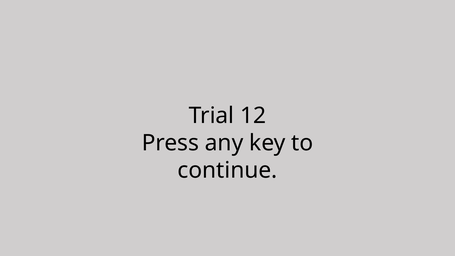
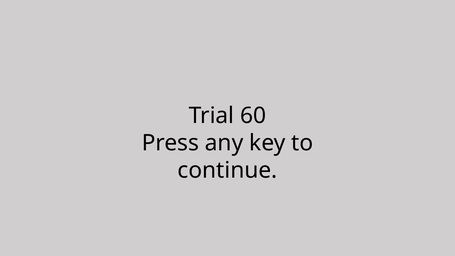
12: 12 -> 60
